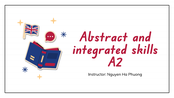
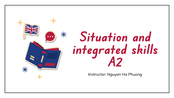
Abstract: Abstract -> Situation
